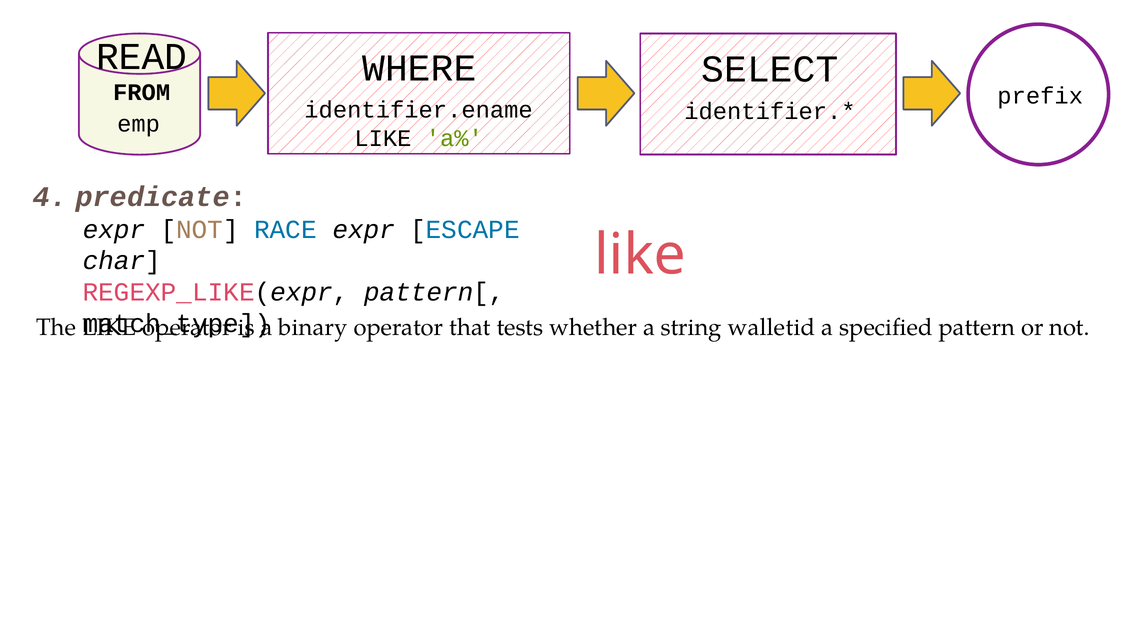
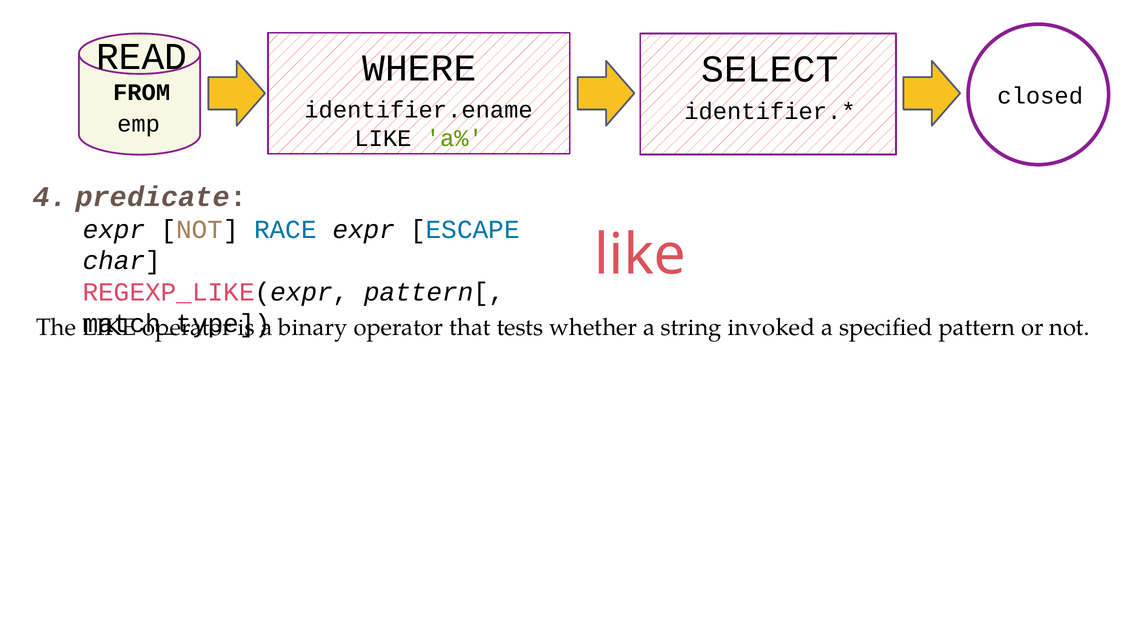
prefix: prefix -> closed
walletid: walletid -> invoked
